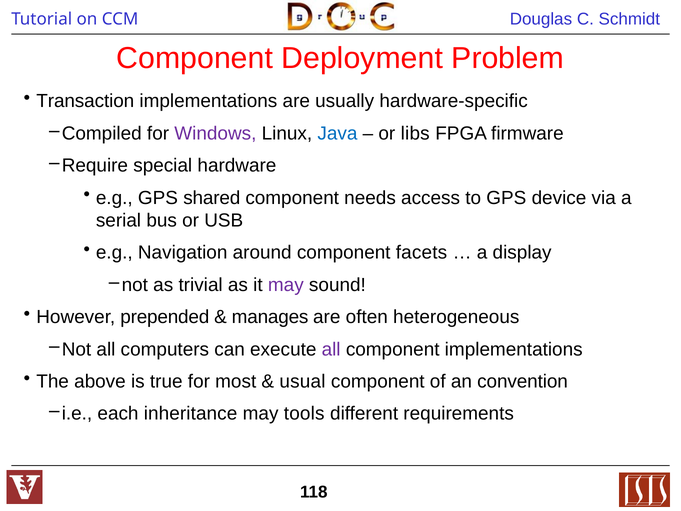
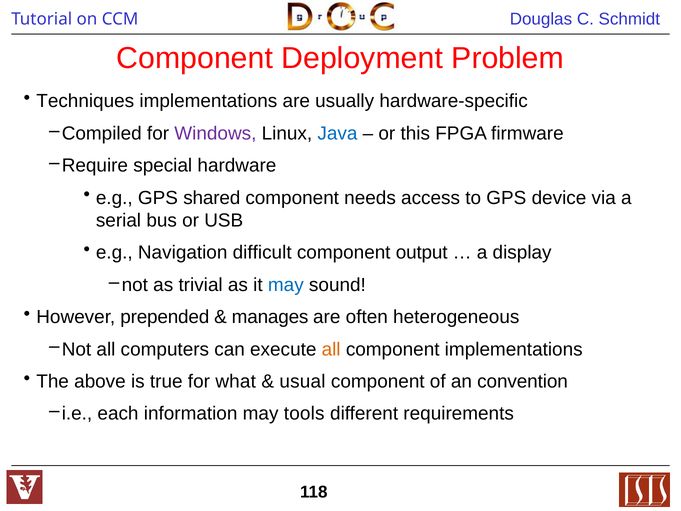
Transaction: Transaction -> Techniques
libs: libs -> this
around: around -> difficult
facets: facets -> output
may at (286, 285) colour: purple -> blue
all at (331, 349) colour: purple -> orange
most: most -> what
inheritance: inheritance -> information
